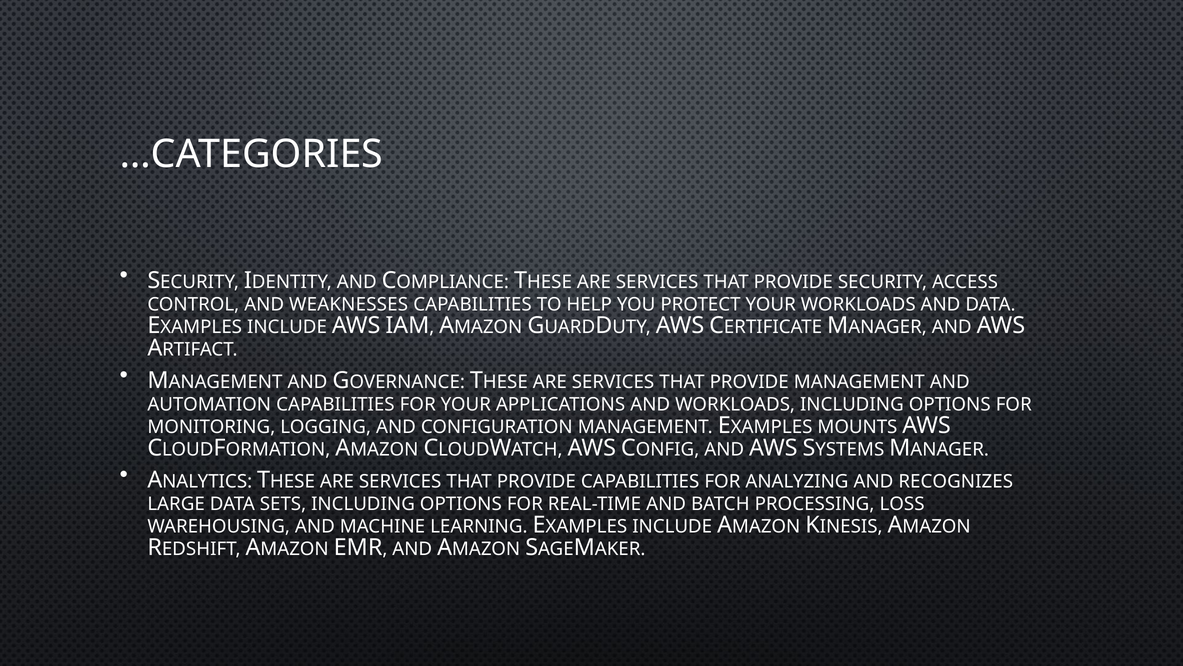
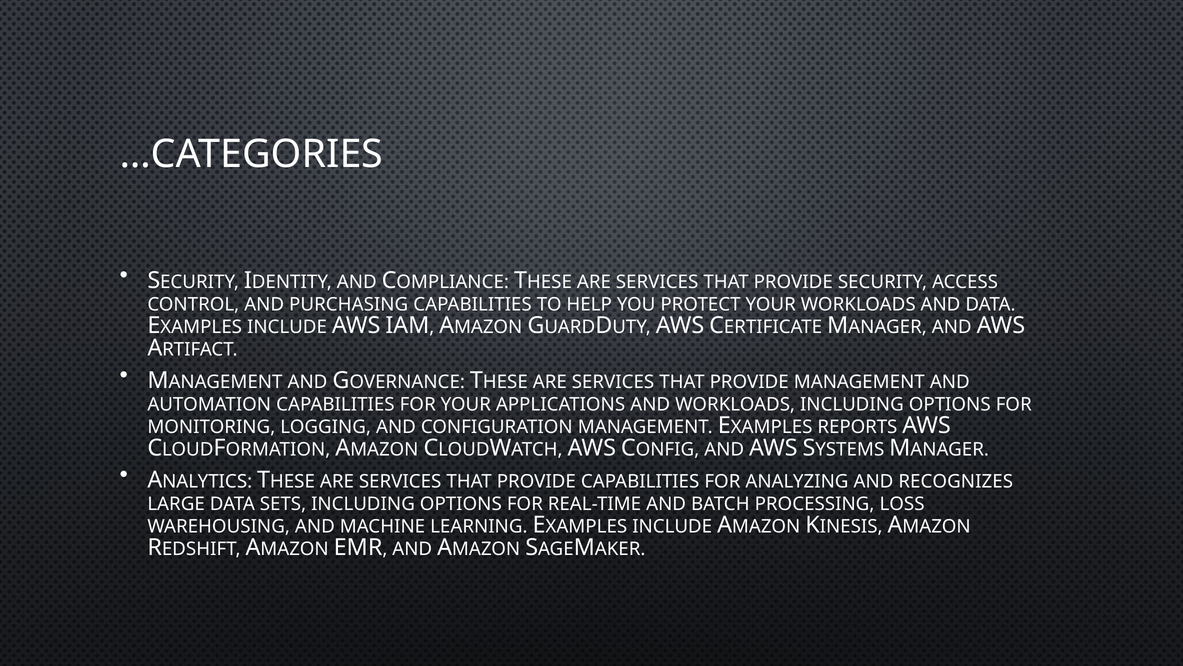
WEAKNESSES: WEAKNESSES -> PURCHASING
MOUNTS: MOUNTS -> REPORTS
